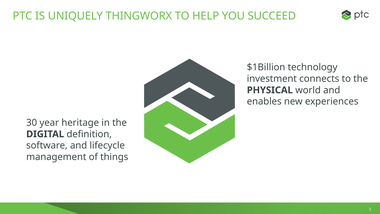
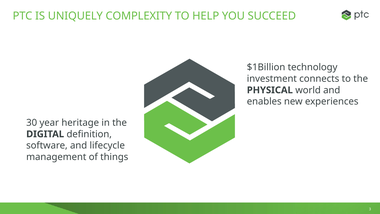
THINGWORX: THINGWORX -> COMPLEXITY
